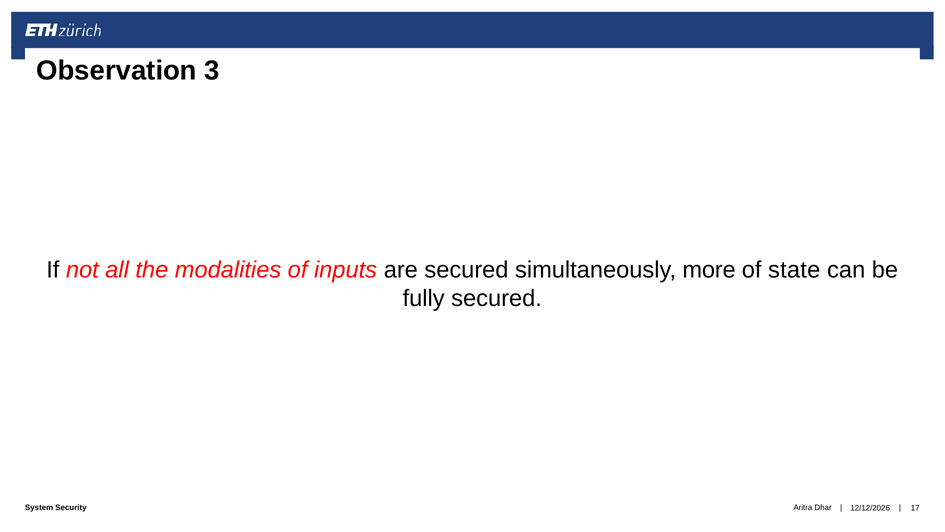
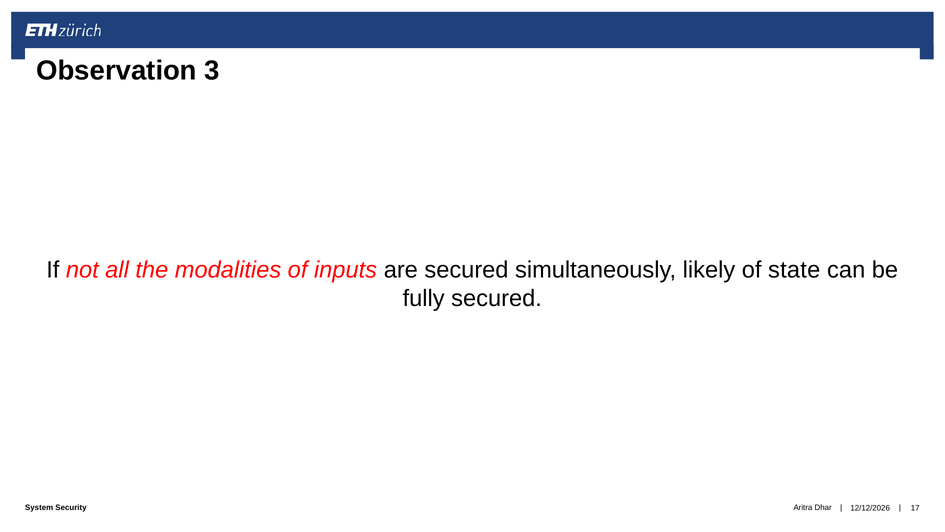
more: more -> likely
